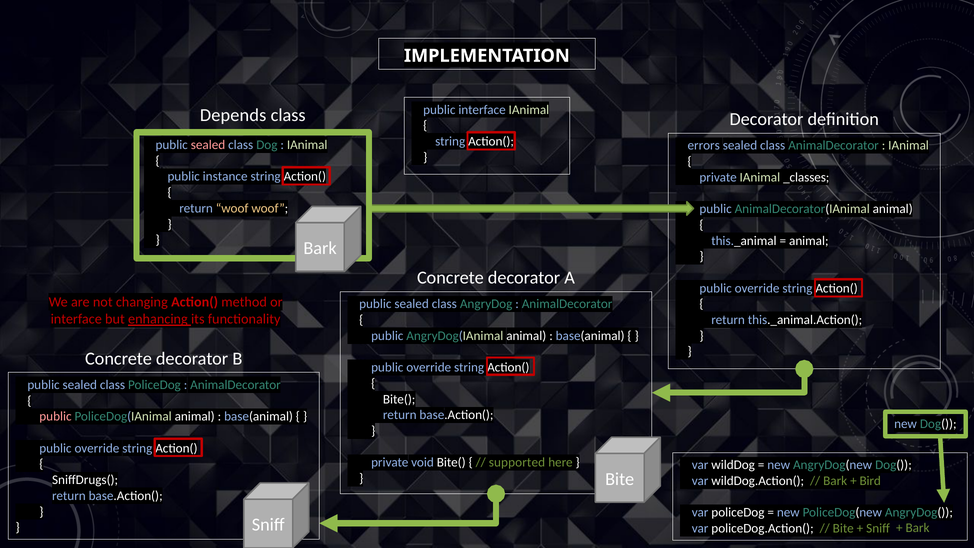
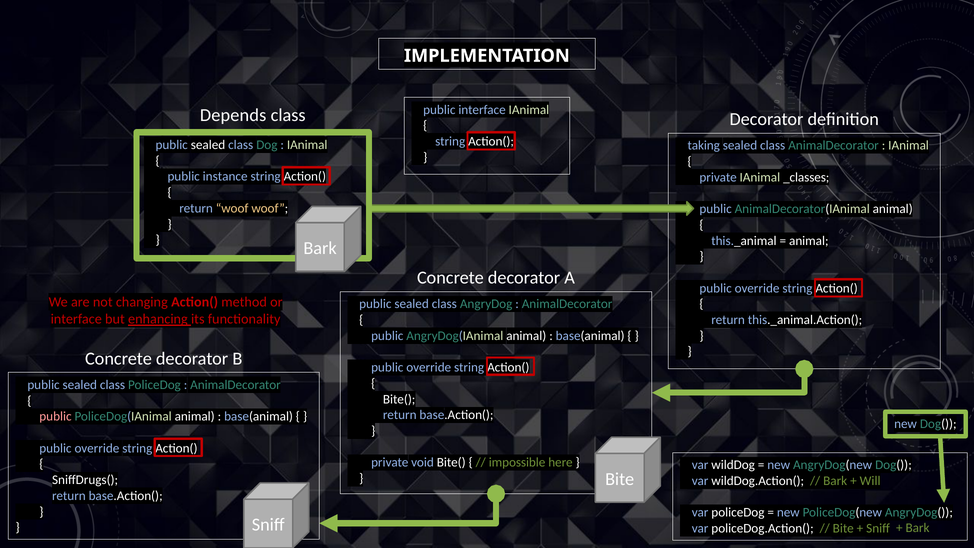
sealed at (208, 145) colour: pink -> white
errors: errors -> taking
supported: supported -> impossible
Bird: Bird -> Will
